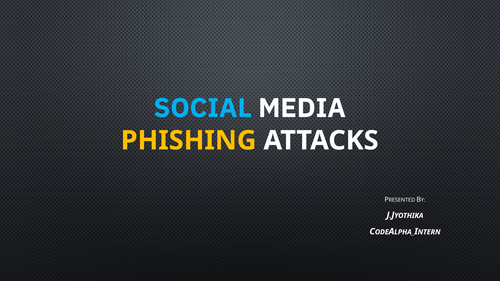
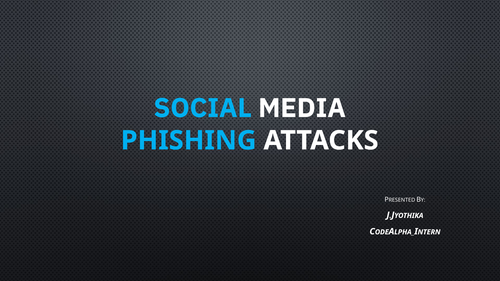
PHISHING colour: yellow -> light blue
